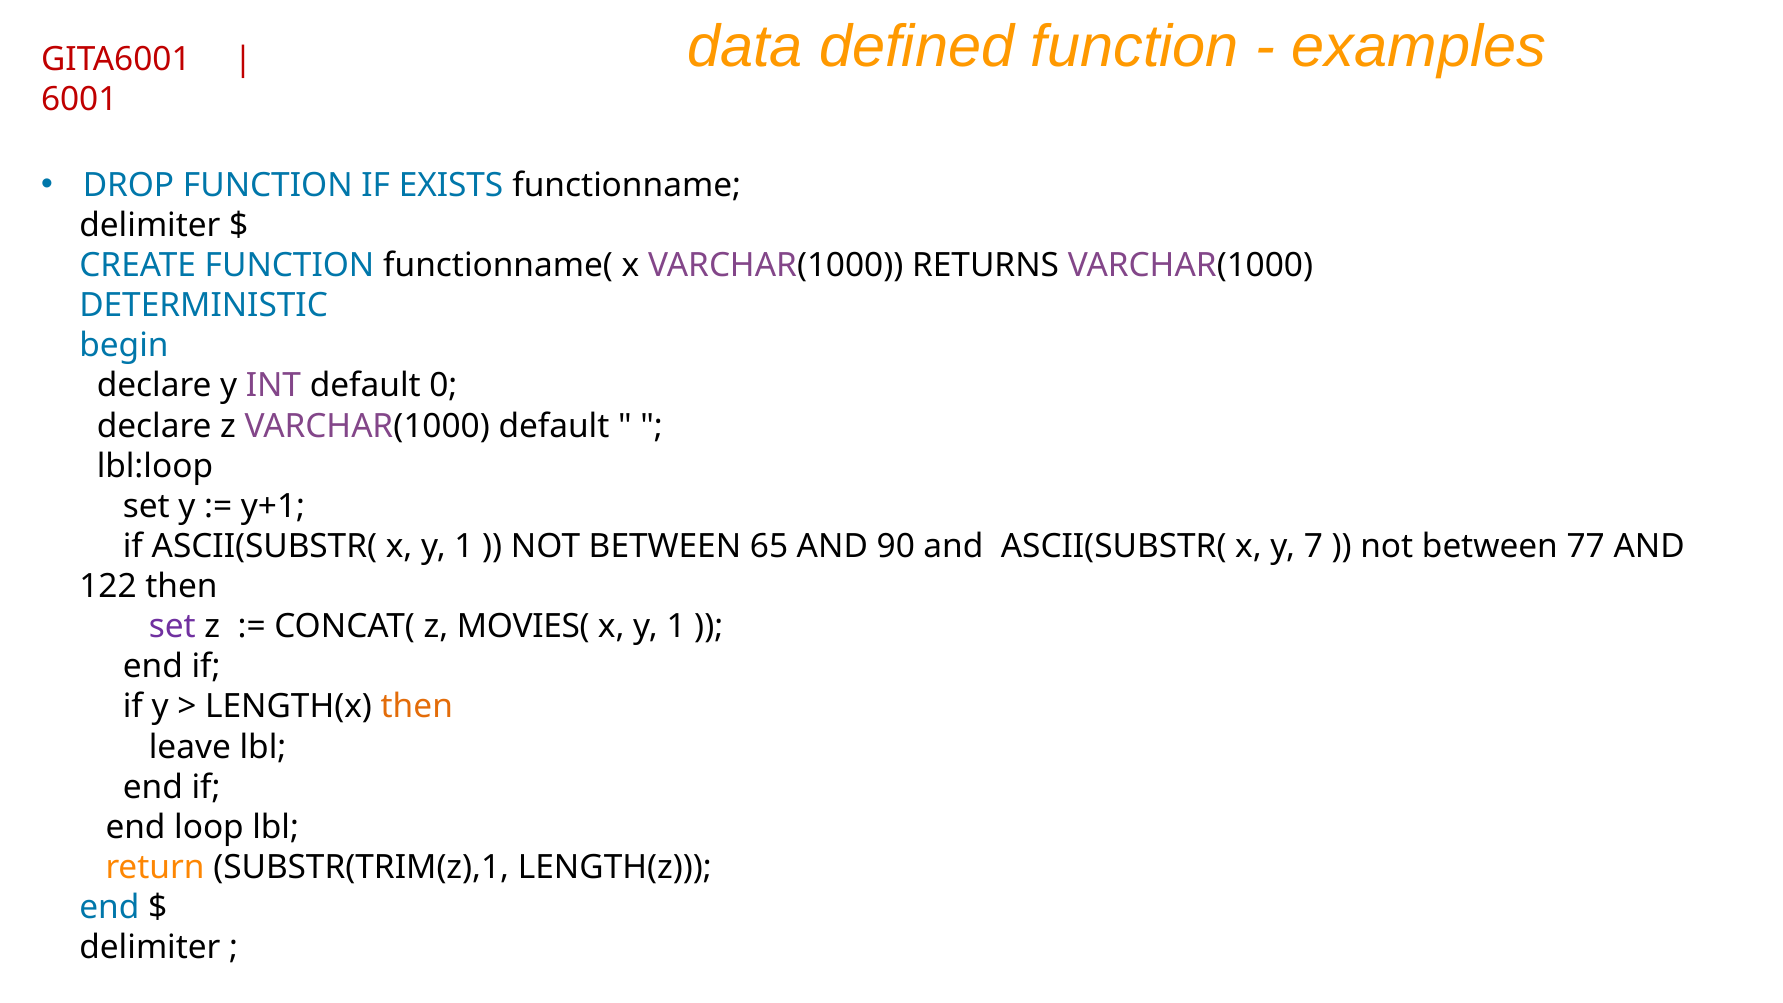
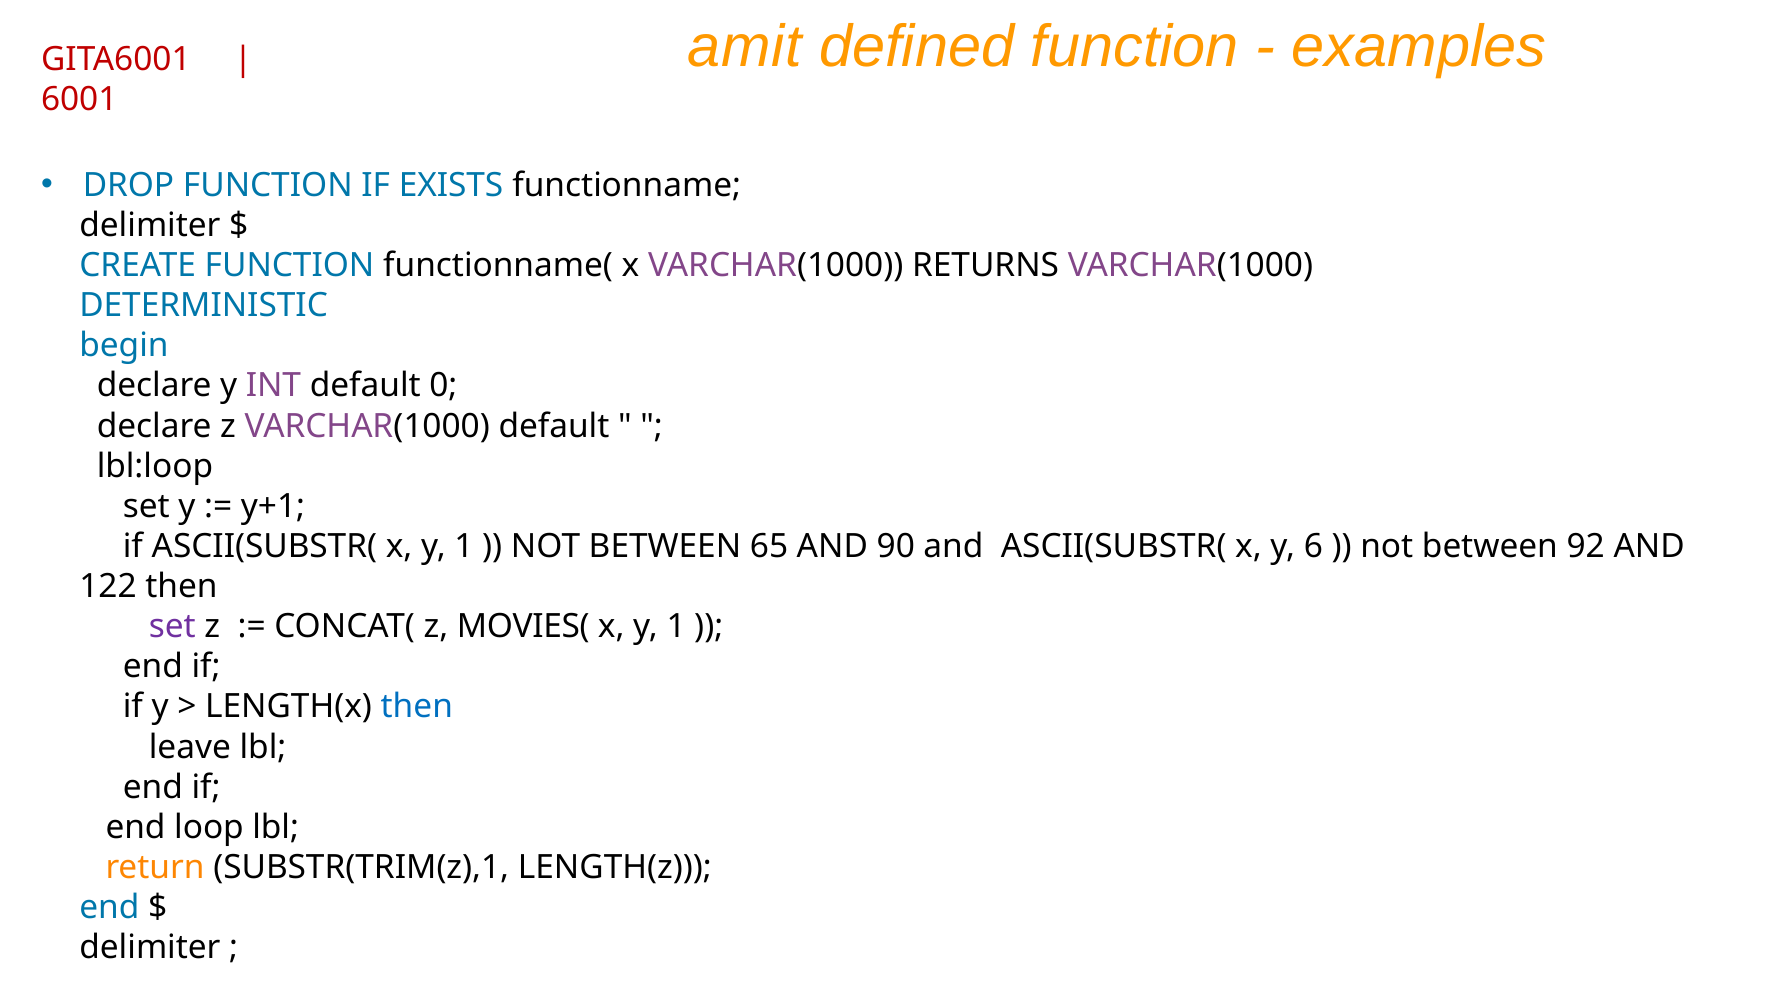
data: data -> amit
7: 7 -> 6
77: 77 -> 92
then at (417, 707) colour: orange -> blue
